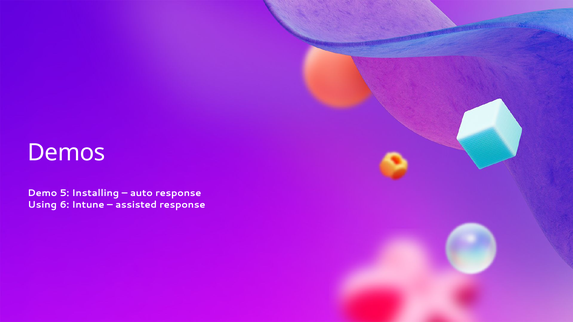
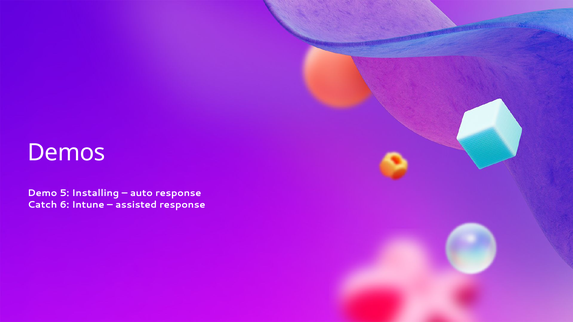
Using: Using -> Catch
